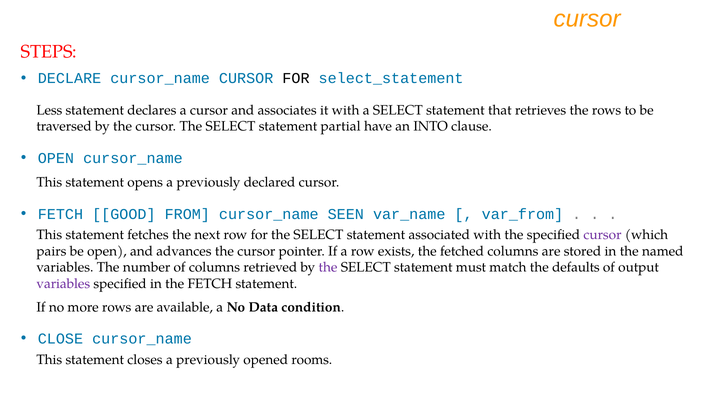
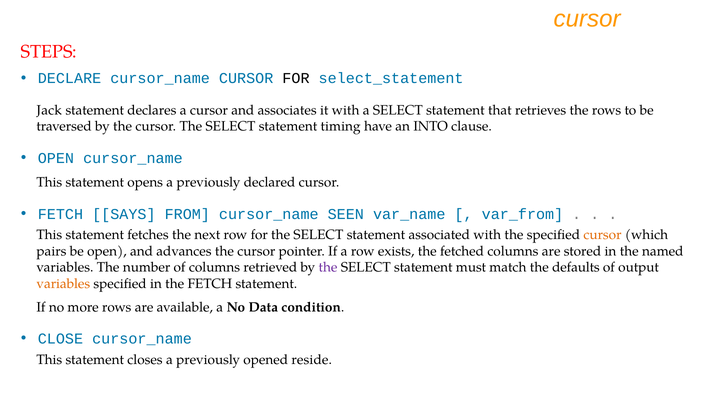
Less: Less -> Jack
partial: partial -> timing
GOOD: GOOD -> SAYS
cursor at (602, 235) colour: purple -> orange
variables at (63, 283) colour: purple -> orange
rooms: rooms -> reside
